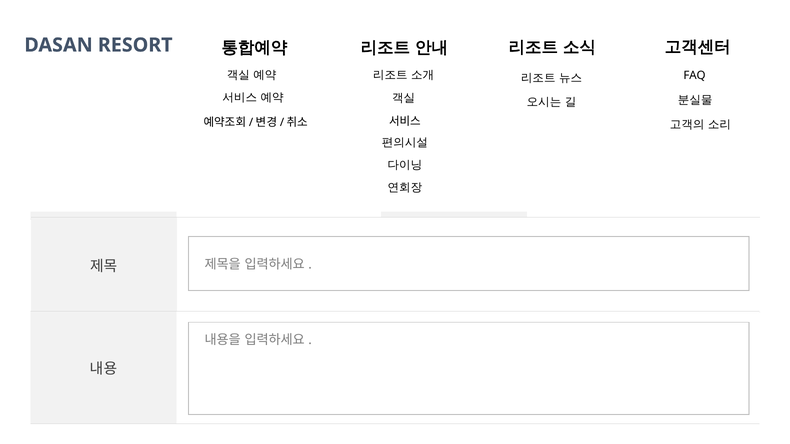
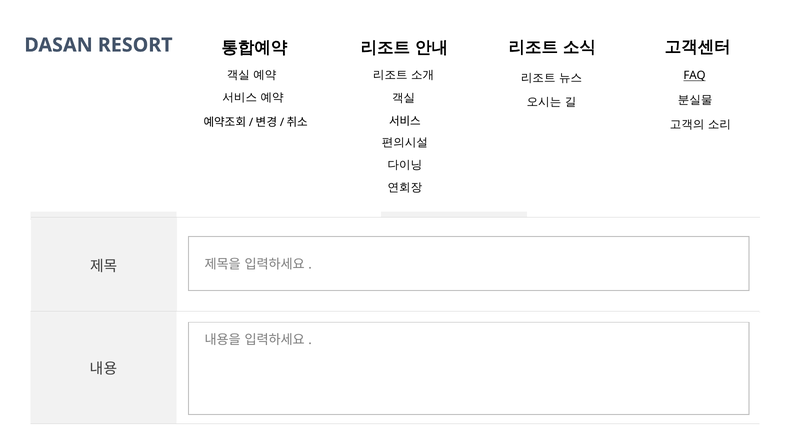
FAQ underline: none -> present
